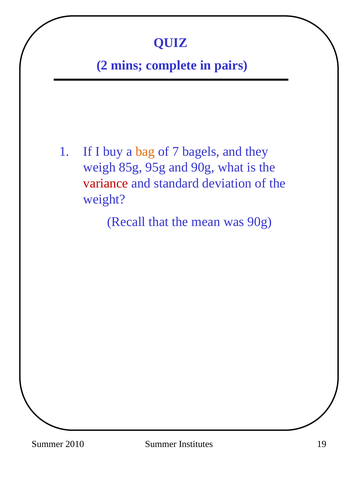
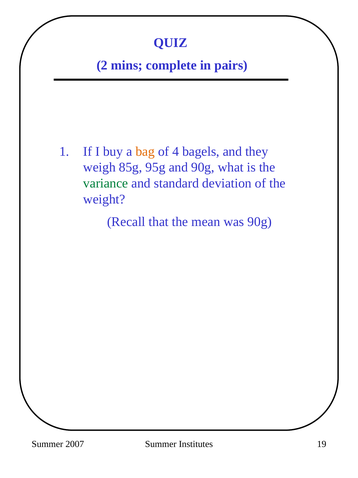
7: 7 -> 4
variance colour: red -> green
2010: 2010 -> 2007
